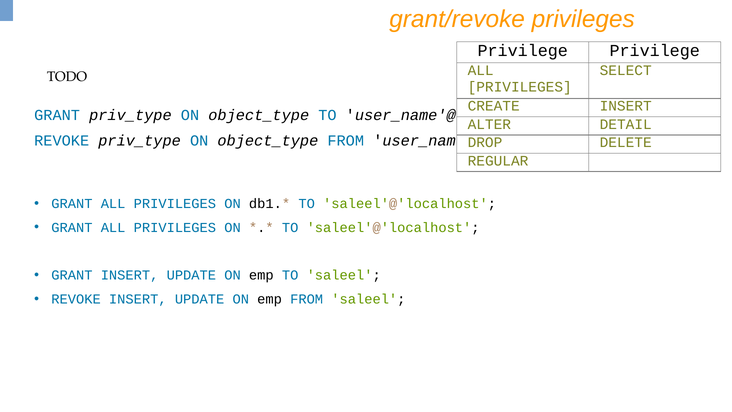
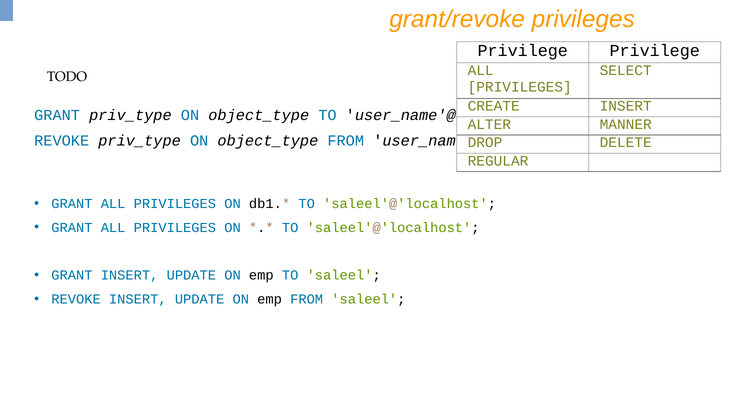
DETAIL: DETAIL -> MANNER
